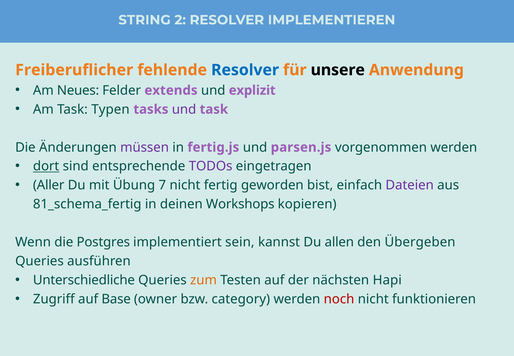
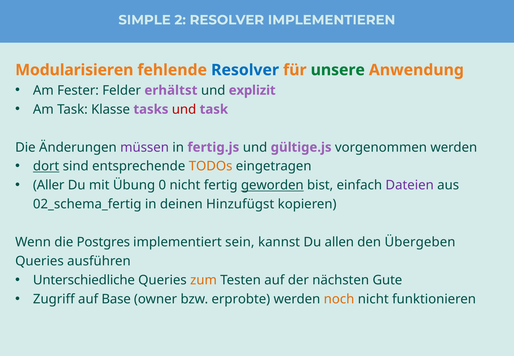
STRING: STRING -> SIMPLE
Freiberuflicher: Freiberuflicher -> Modularisieren
unsere colour: black -> green
Neues: Neues -> Fester
extends: extends -> erhältst
Typen: Typen -> Klasse
und at (184, 109) colour: purple -> red
parsen.js: parsen.js -> gültige.js
TODOs colour: purple -> orange
7: 7 -> 0
geworden underline: none -> present
81_schema_fertig: 81_schema_fertig -> 02_schema_fertig
Workshops: Workshops -> Hinzufügst
Hapi: Hapi -> Gute
category: category -> erprobte
noch colour: red -> orange
